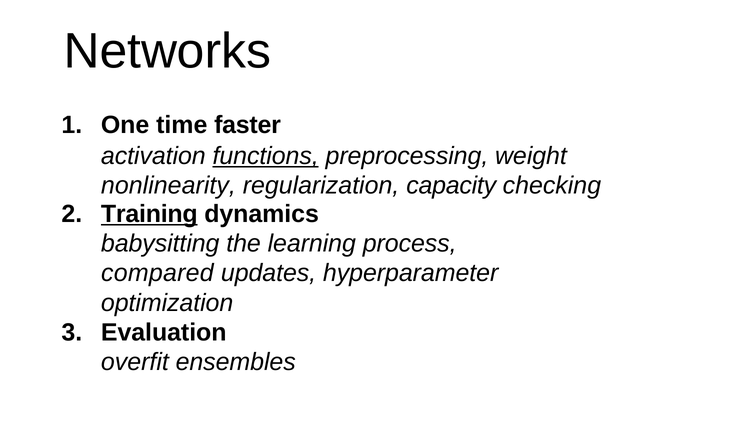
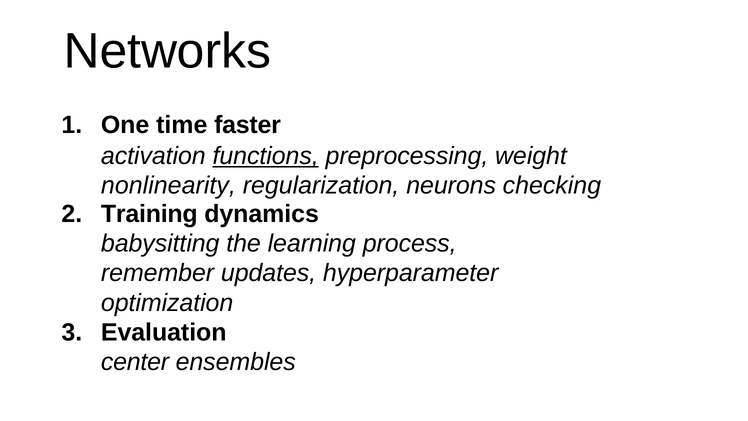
capacity: capacity -> neurons
Training underline: present -> none
compared: compared -> remember
overfit: overfit -> center
